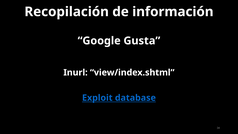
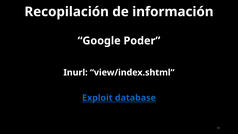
Gusta: Gusta -> Poder
